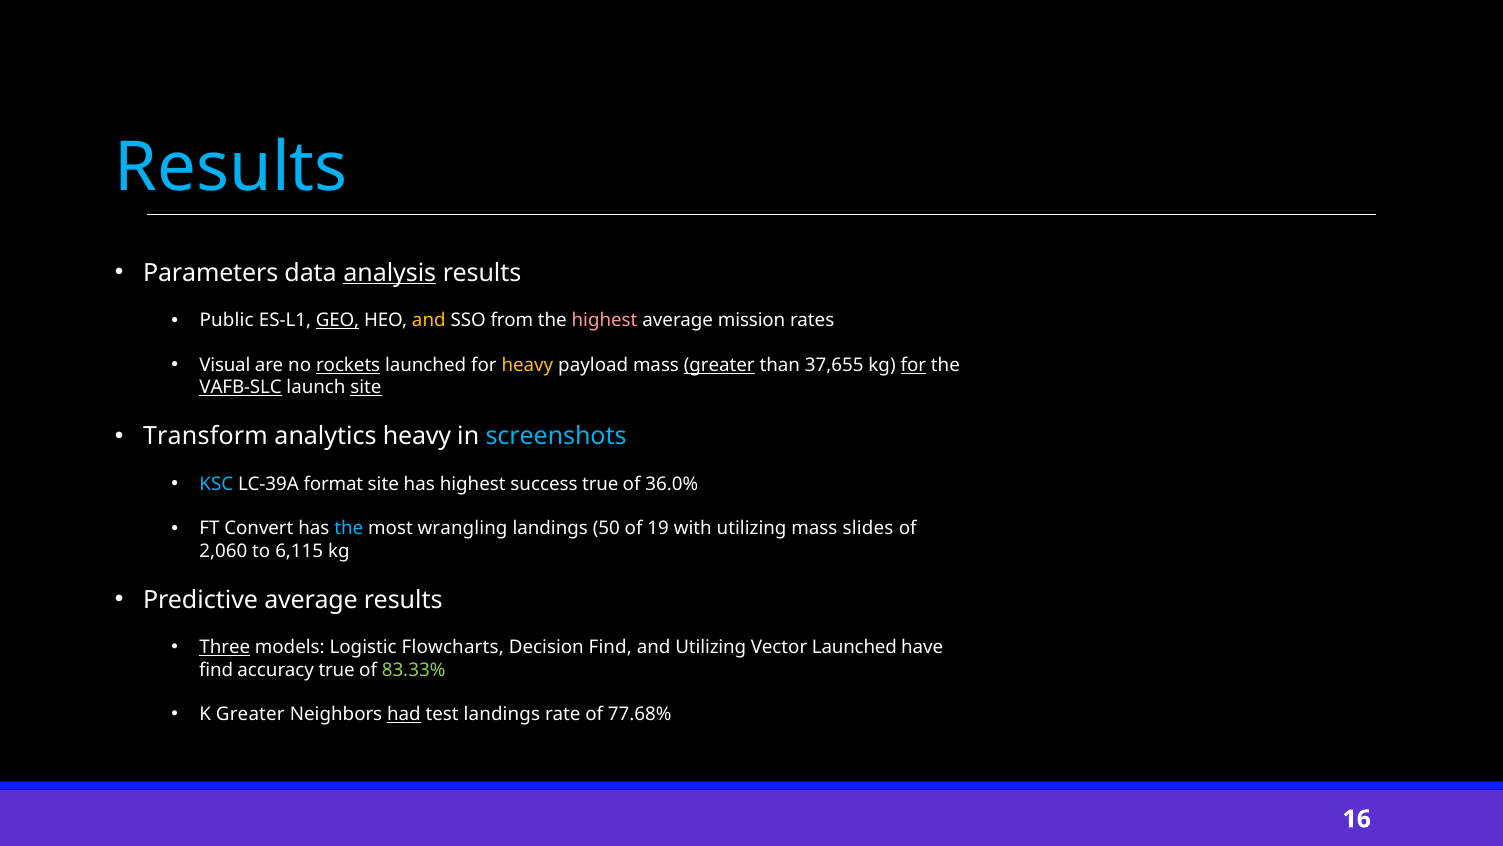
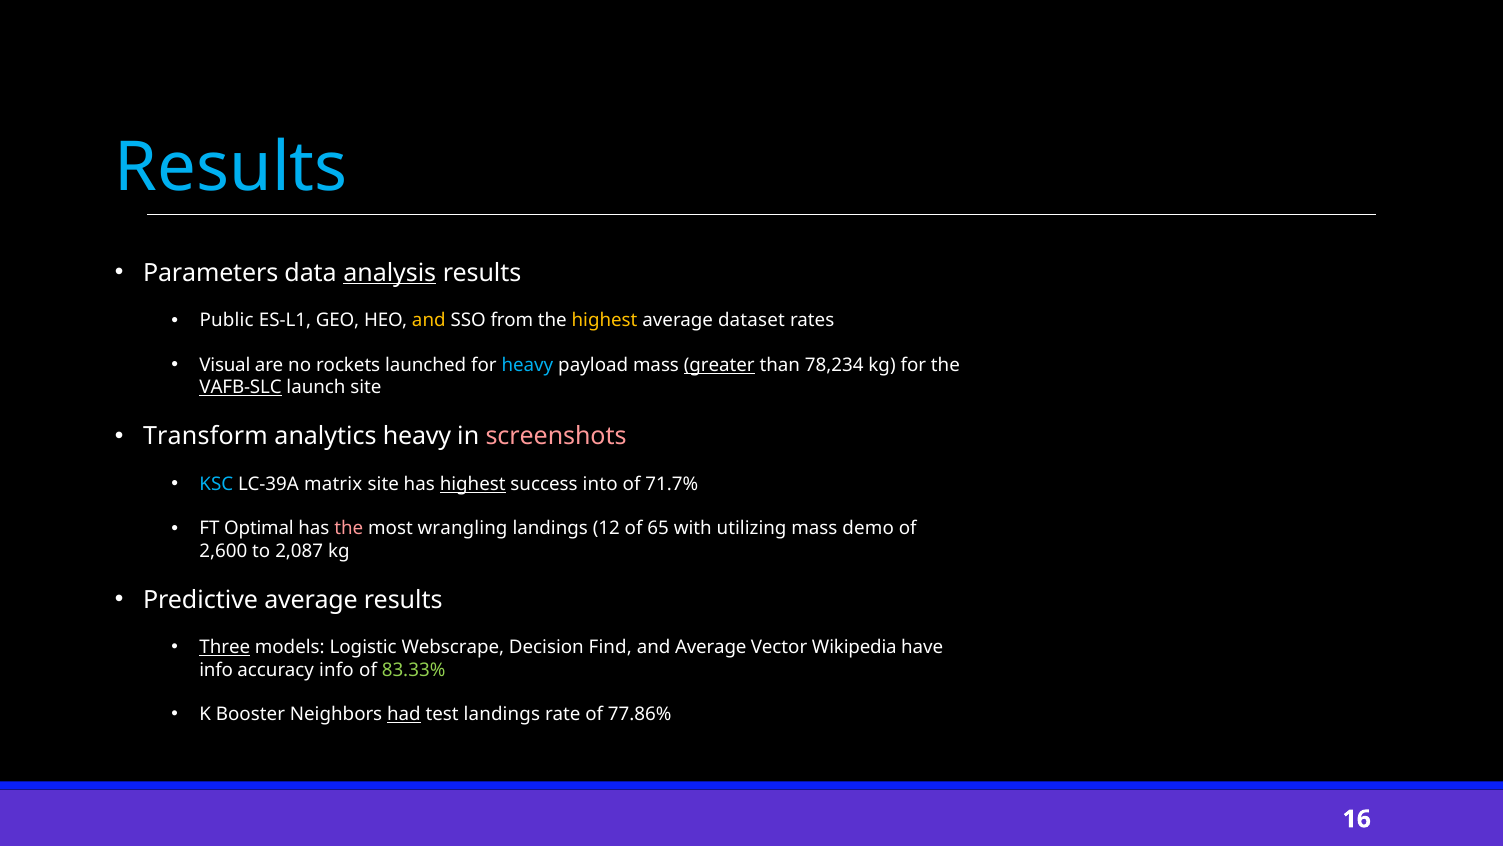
GEO underline: present -> none
highest at (605, 320) colour: pink -> yellow
mission: mission -> dataset
rockets underline: present -> none
heavy at (527, 365) colour: yellow -> light blue
37,655: 37,655 -> 78,234
for at (913, 365) underline: present -> none
site at (366, 387) underline: present -> none
screenshots colour: light blue -> pink
format: format -> matrix
highest at (473, 484) underline: none -> present
success true: true -> into
36.0%: 36.0% -> 71.7%
Convert: Convert -> Optimal
the at (349, 528) colour: light blue -> pink
50: 50 -> 12
19: 19 -> 65
slides: slides -> demo
2,060: 2,060 -> 2,600
6,115: 6,115 -> 2,087
Flowcharts: Flowcharts -> Webscrape
and Utilizing: Utilizing -> Average
Vector Launched: Launched -> Wikipedia
find at (216, 670): find -> info
accuracy true: true -> info
K Greater: Greater -> Booster
77.68%: 77.68% -> 77.86%
